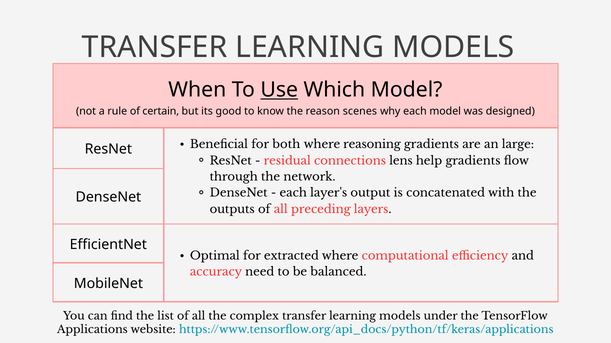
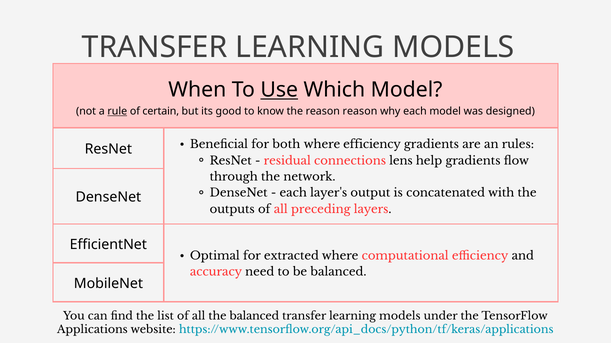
rule underline: none -> present
reason scenes: scenes -> reason
where reasoning: reasoning -> efficiency
large: large -> rules
the complex: complex -> balanced
